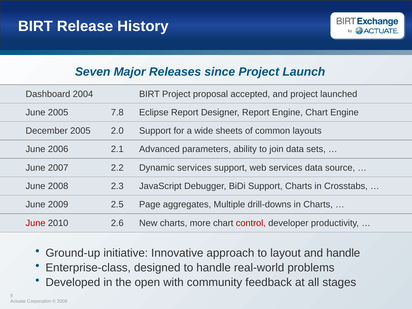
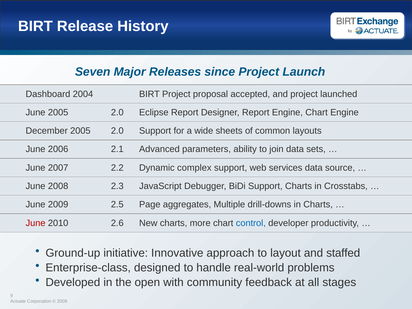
June 2005 7.8: 7.8 -> 2.0
Dynamic services: services -> complex
control colour: red -> blue
and handle: handle -> staffed
